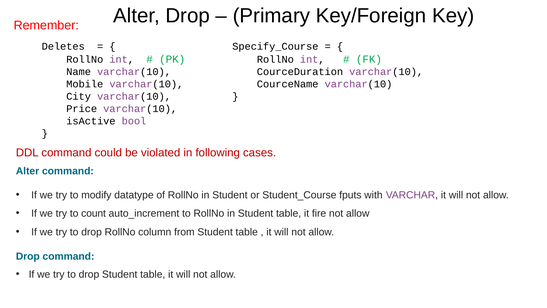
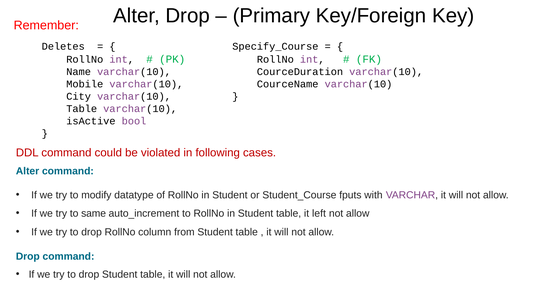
Price at (82, 109): Price -> Table
count: count -> same
fire: fire -> left
